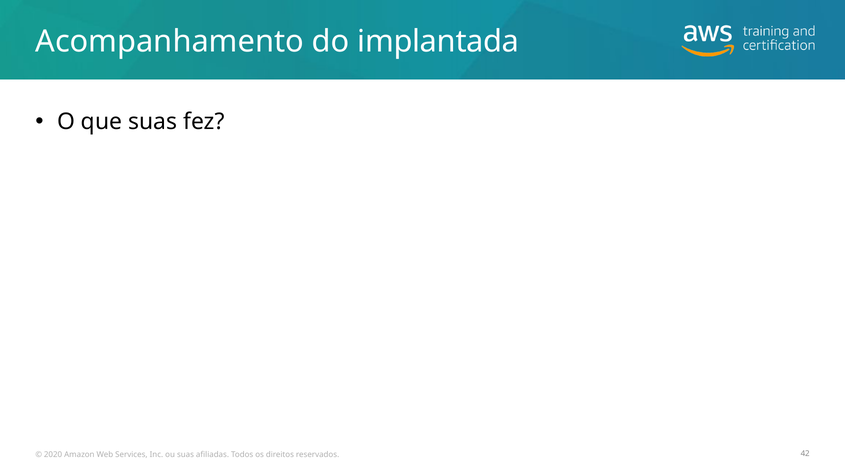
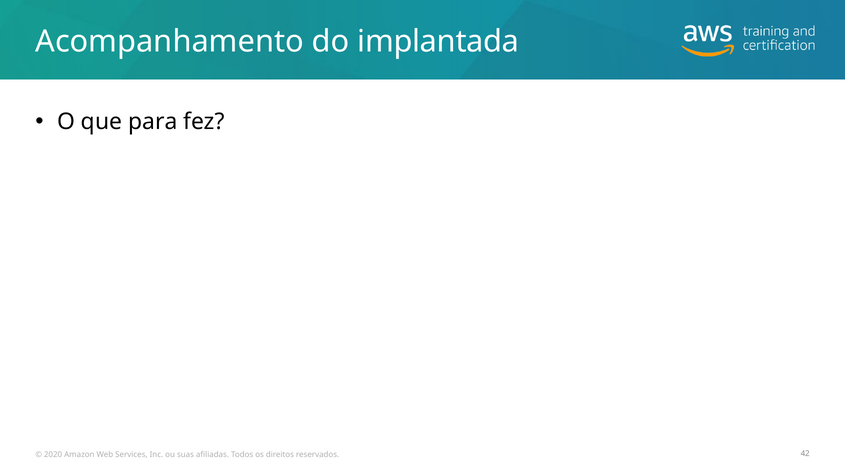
que suas: suas -> para
